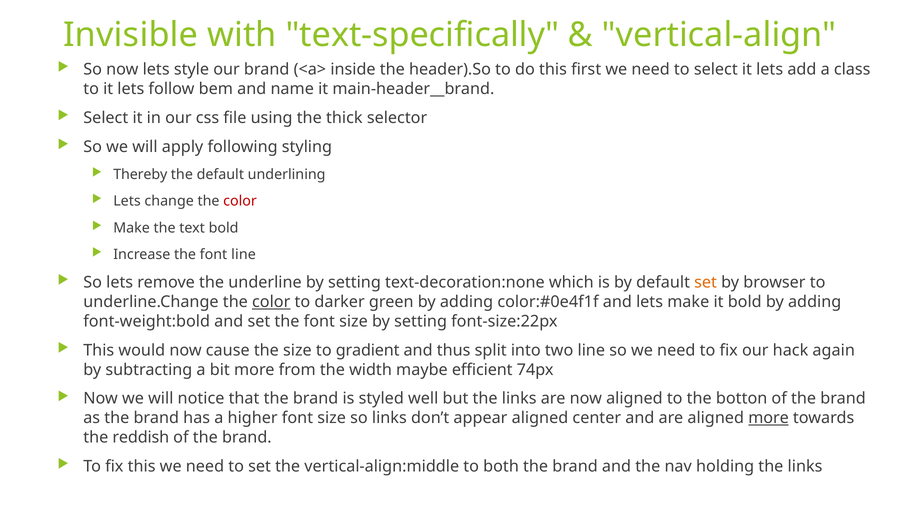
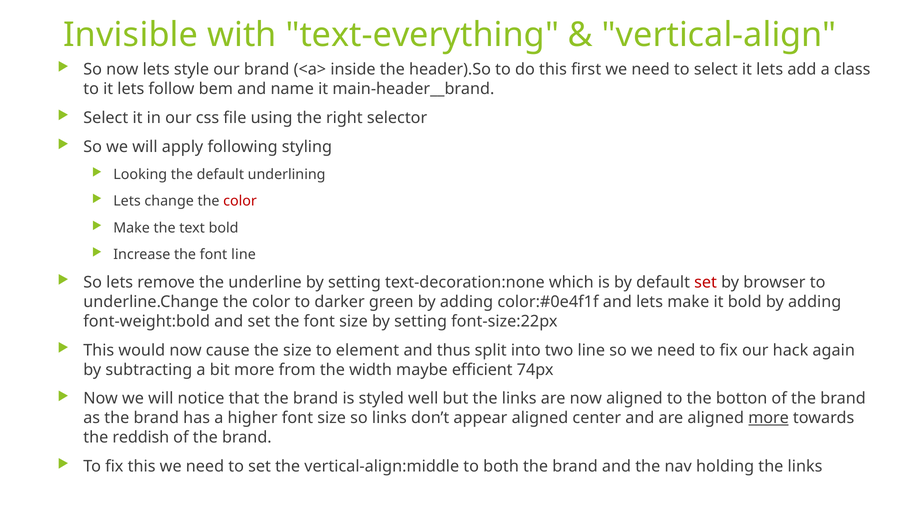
text-specifically: text-specifically -> text-everything
thick: thick -> right
Thereby: Thereby -> Looking
set at (706, 283) colour: orange -> red
color at (271, 302) underline: present -> none
gradient: gradient -> element
